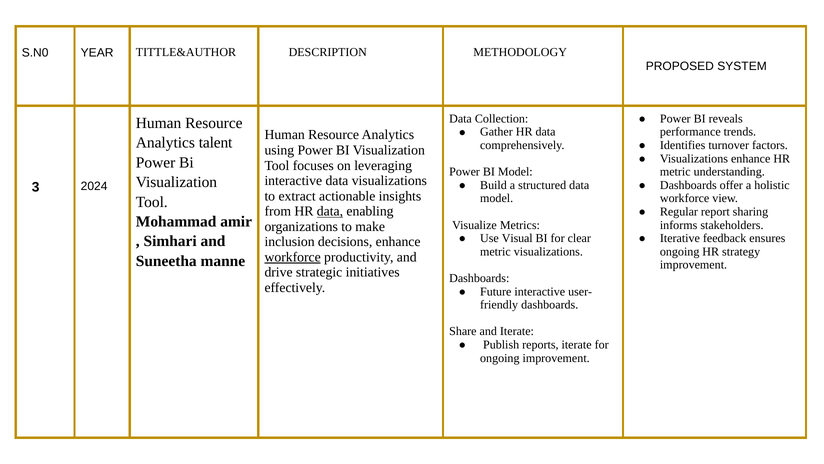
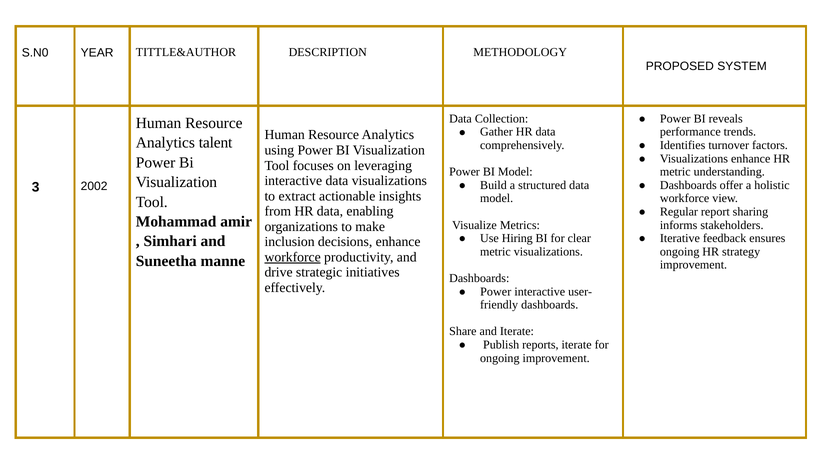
2024: 2024 -> 2002
data at (330, 211) underline: present -> none
Visual: Visual -> Hiring
Future at (496, 291): Future -> Power
